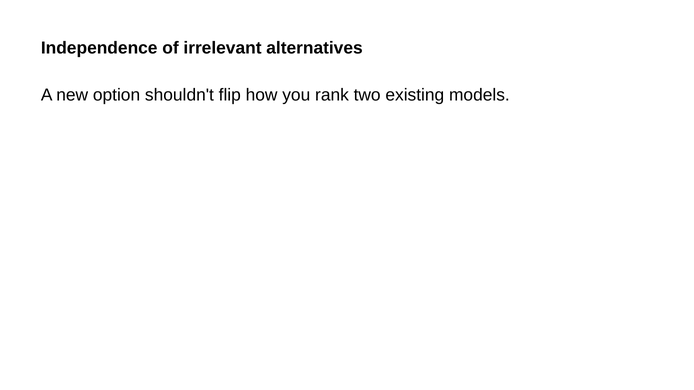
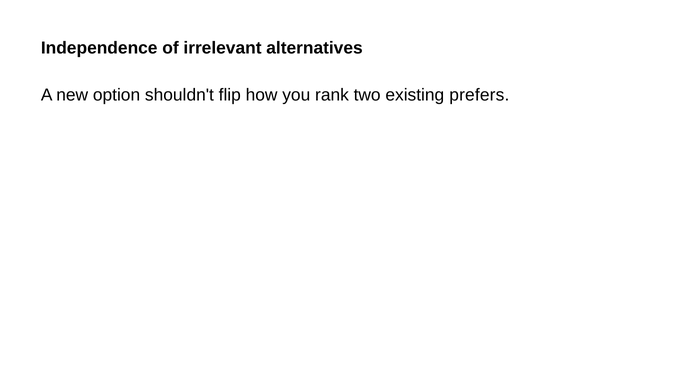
models: models -> prefers
